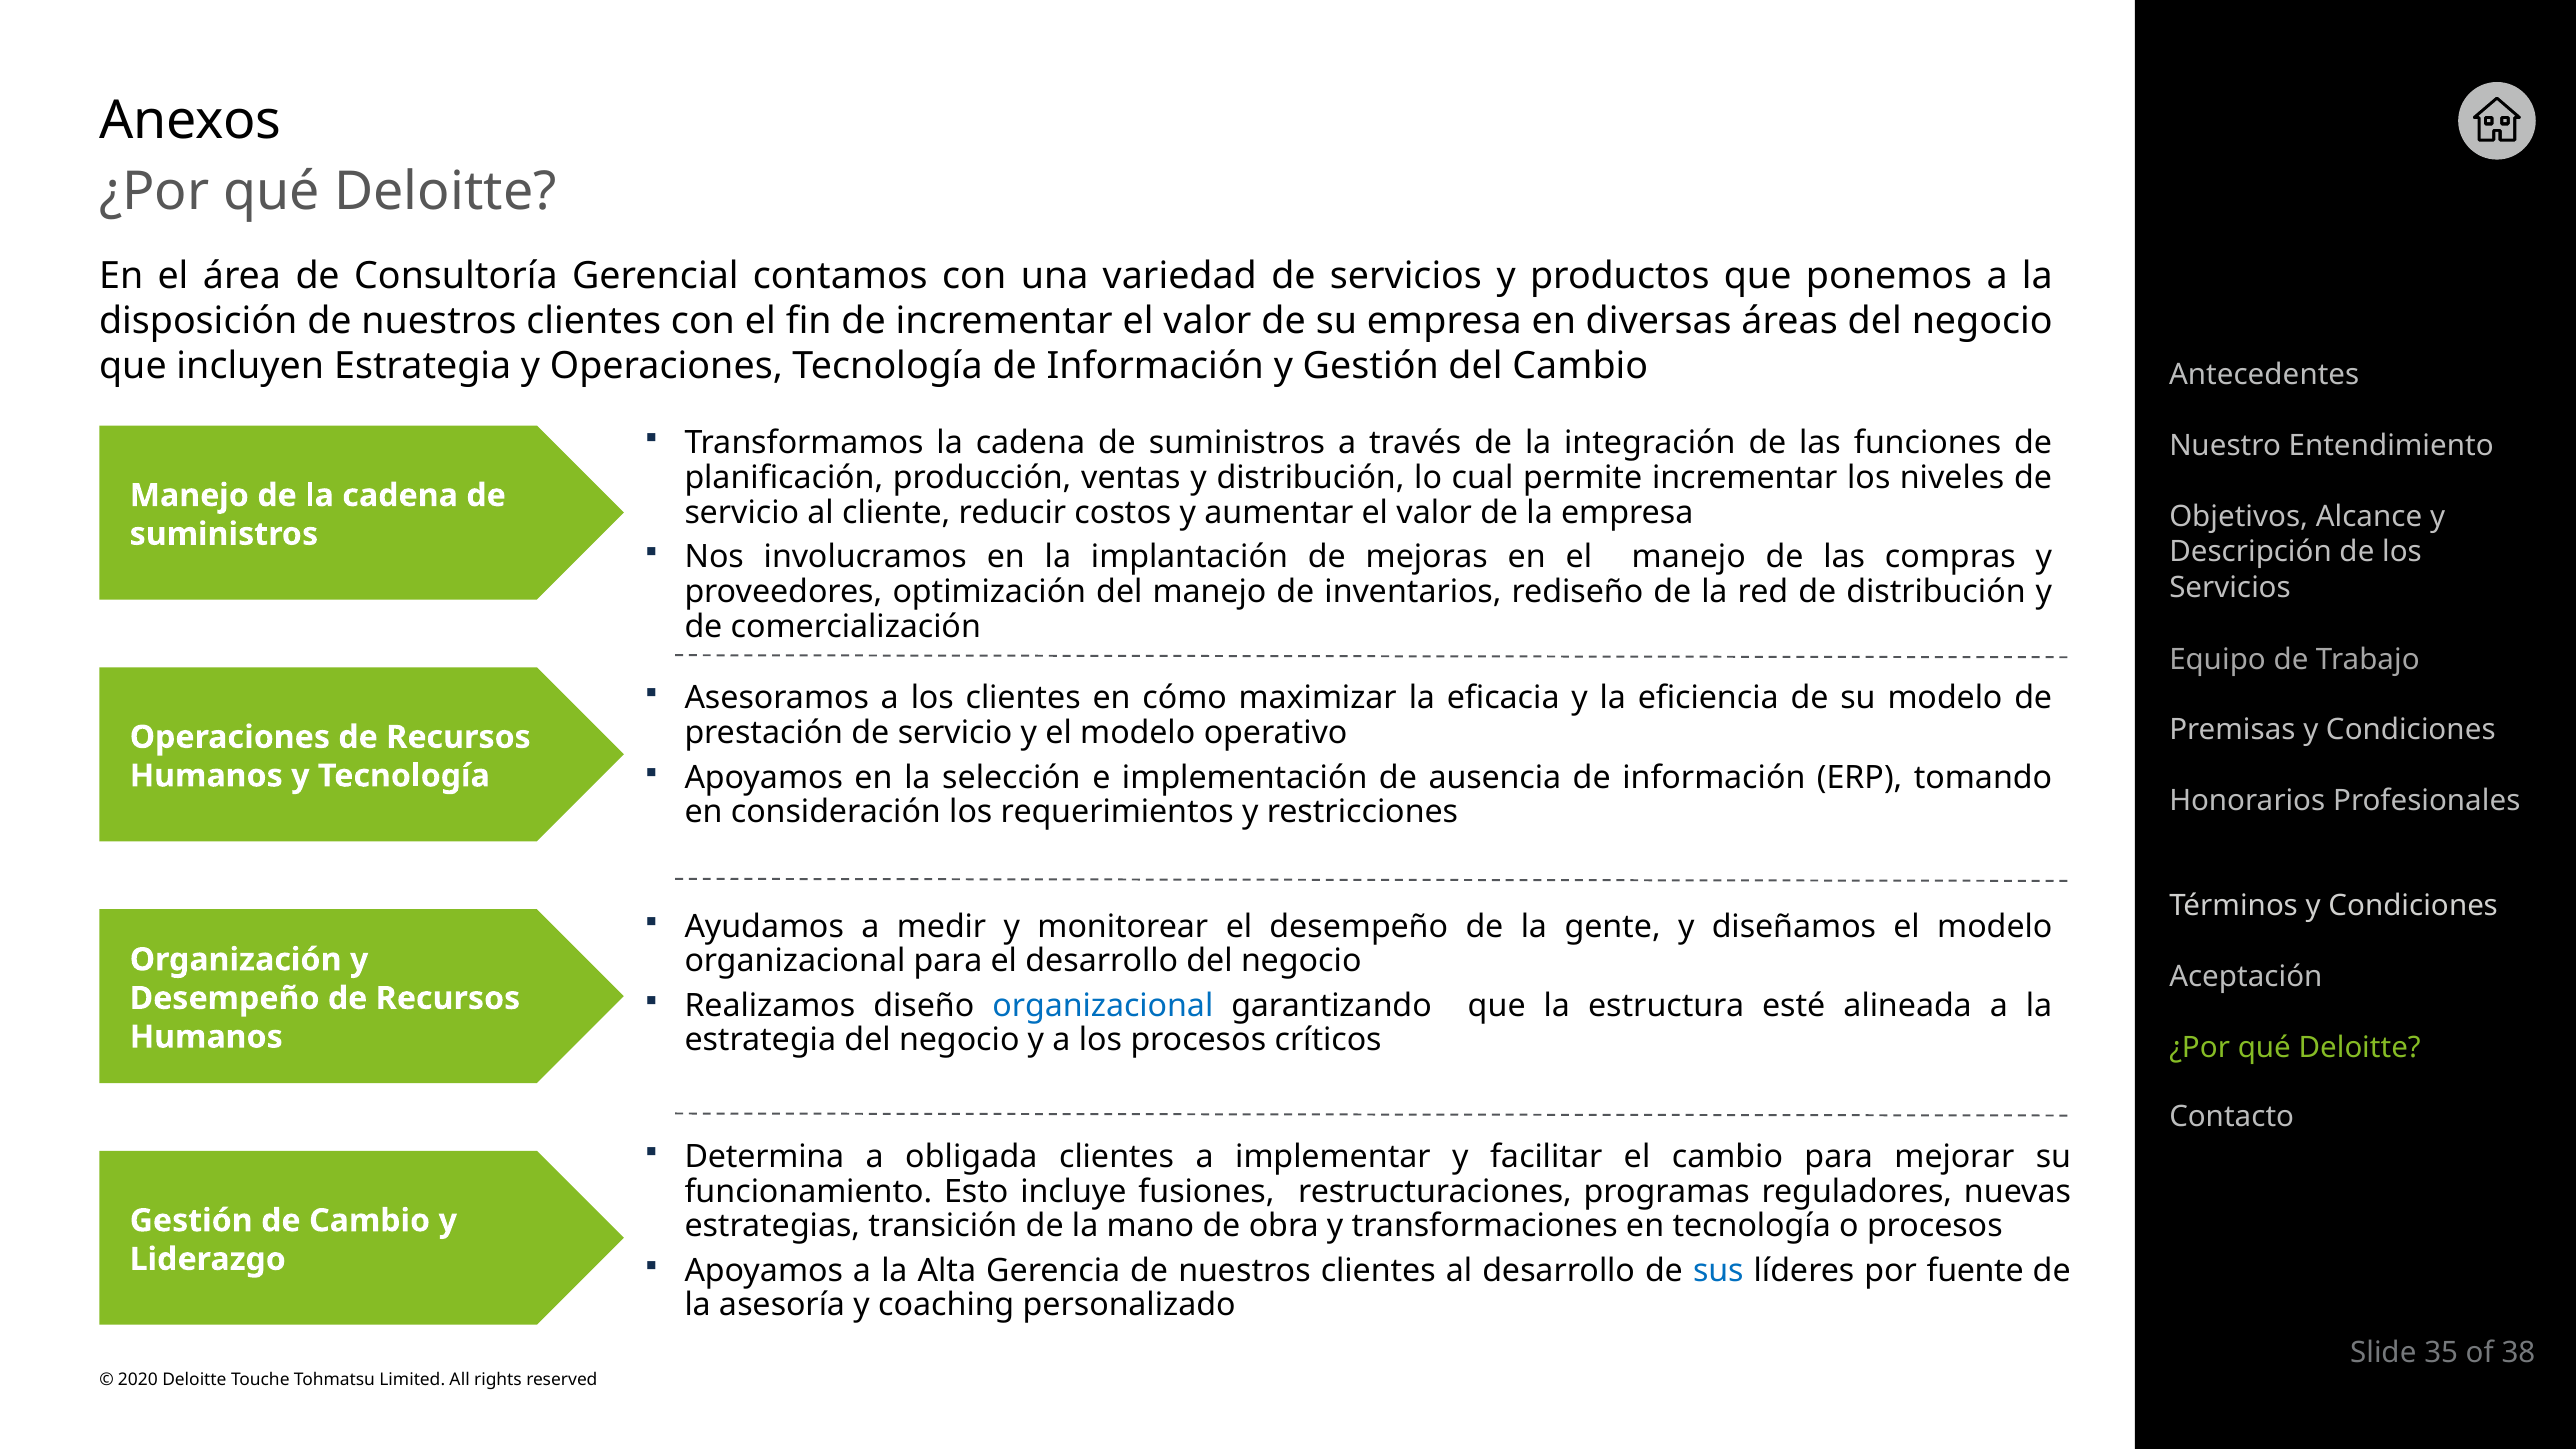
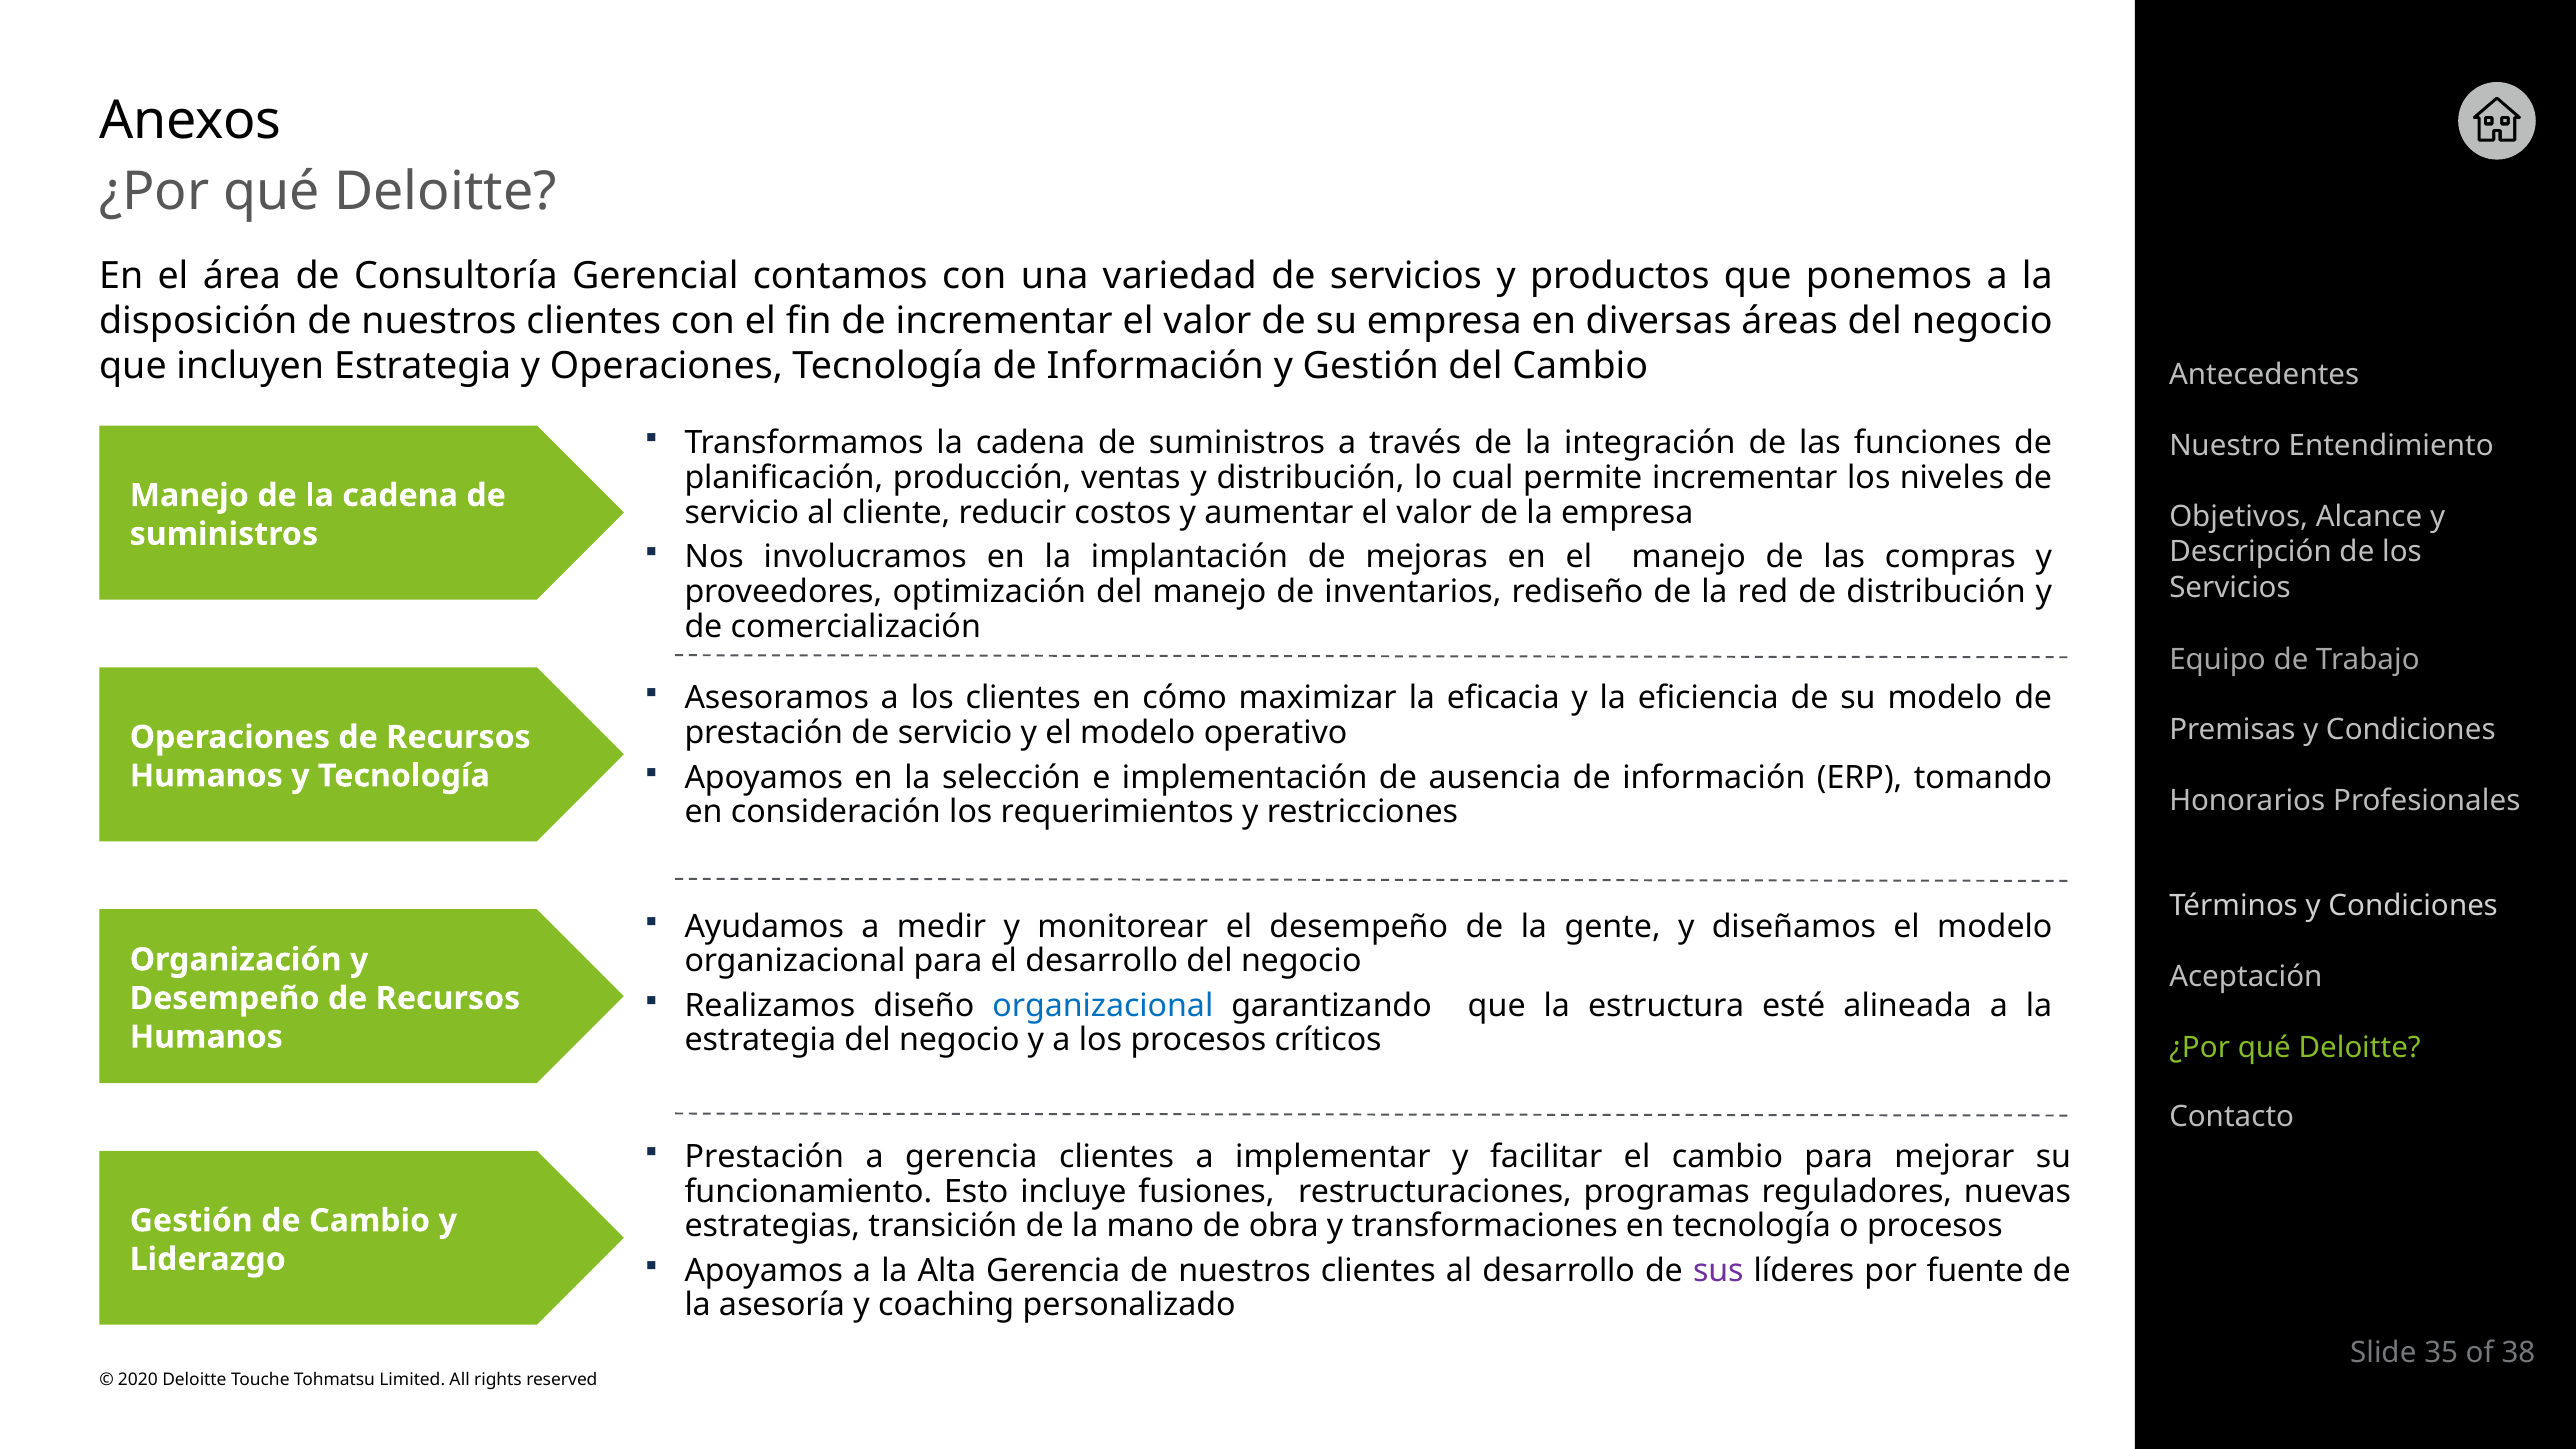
Determina at (764, 1157): Determina -> Prestación
a obligada: obligada -> gerencia
sus colour: blue -> purple
